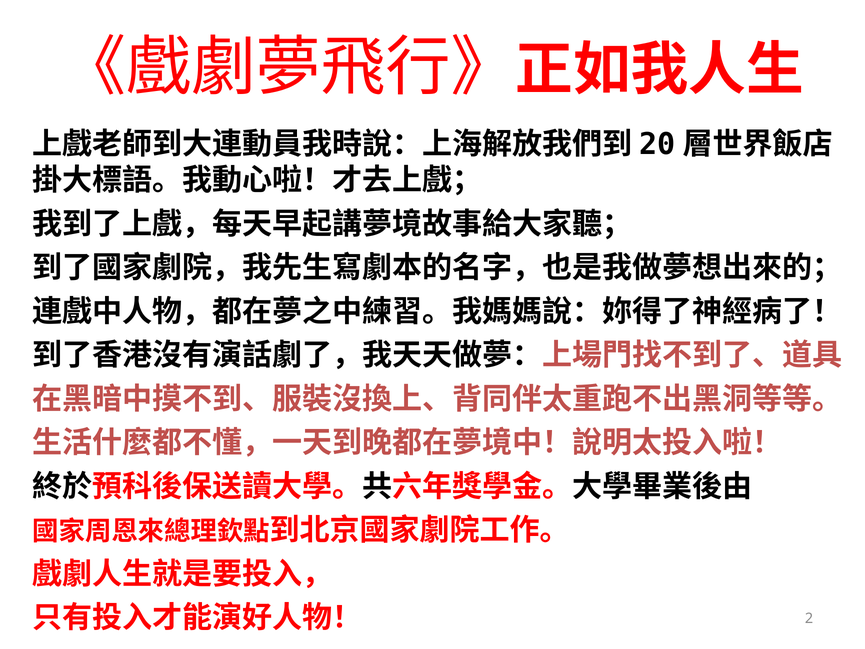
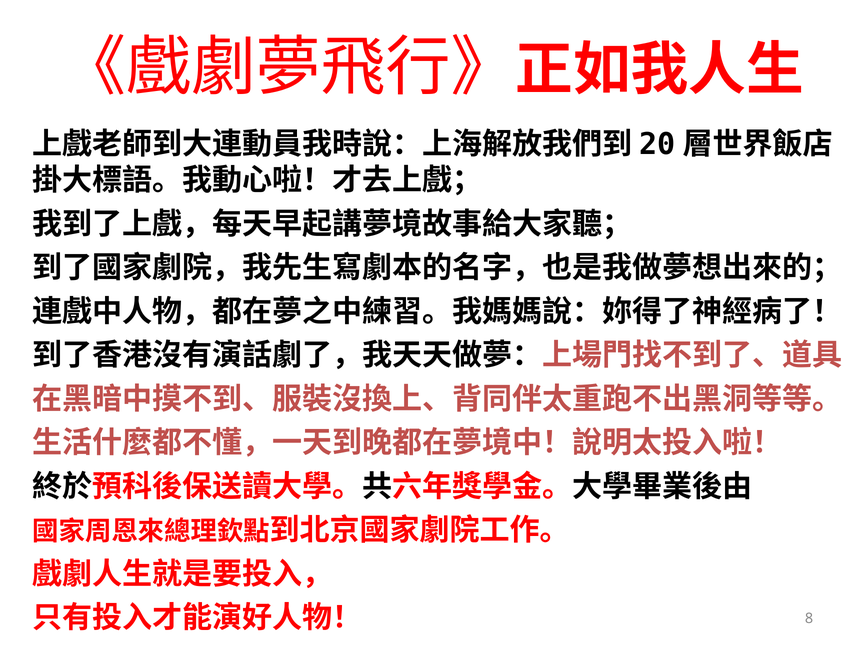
2: 2 -> 8
